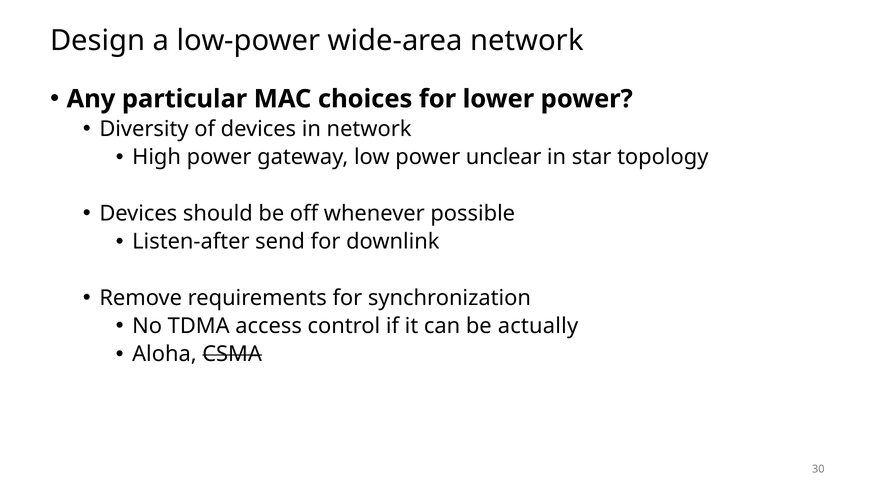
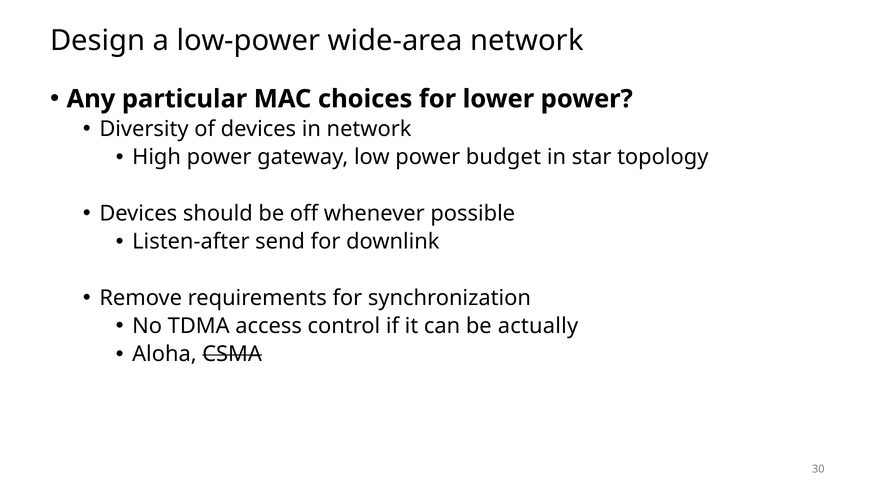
unclear: unclear -> budget
